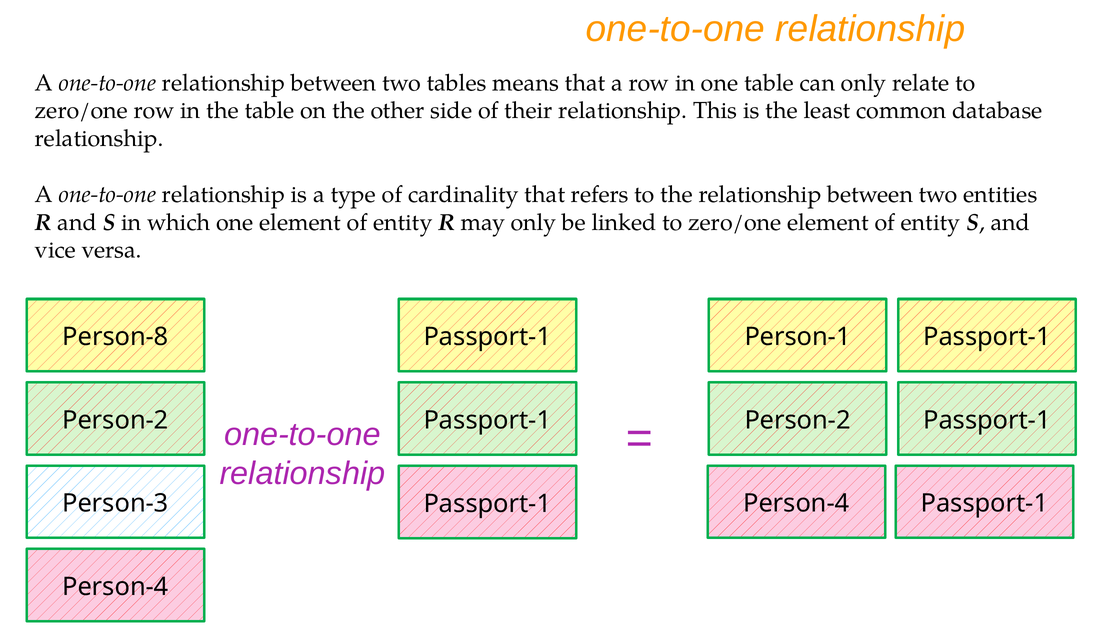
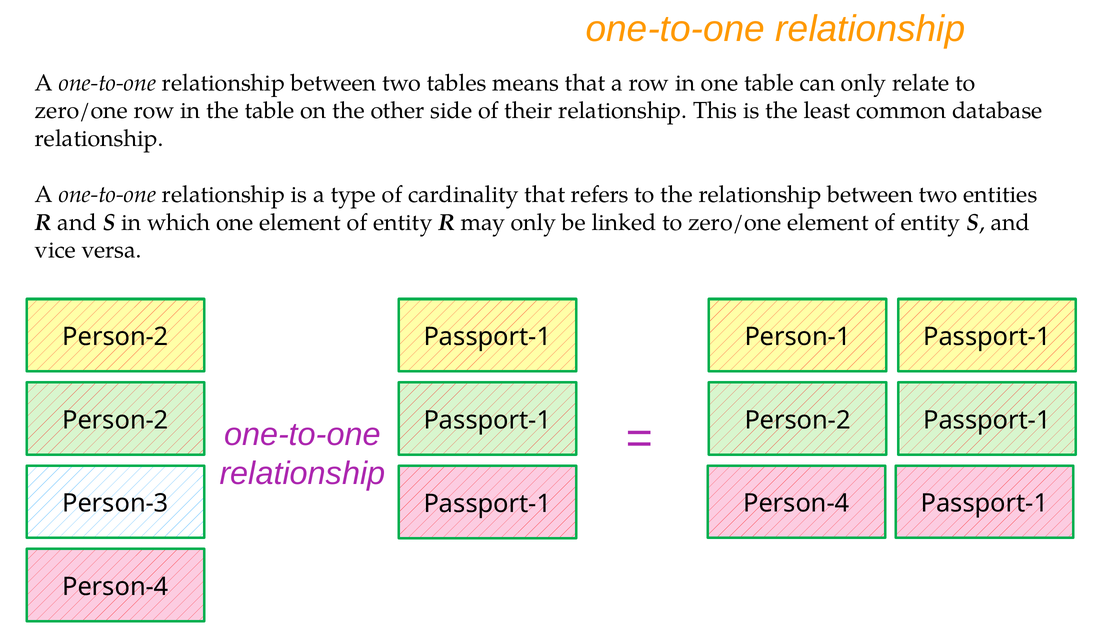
Person-8 at (115, 337): Person-8 -> Person-2
